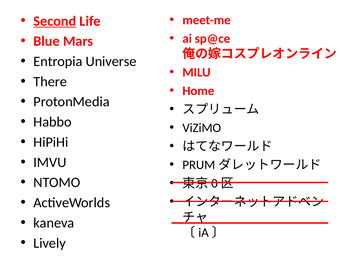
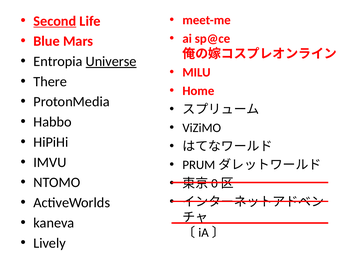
Universe underline: none -> present
